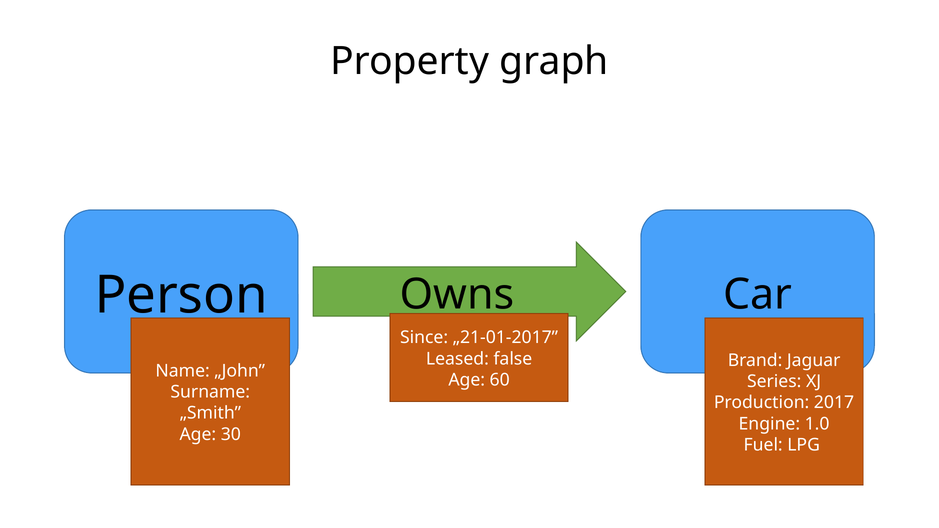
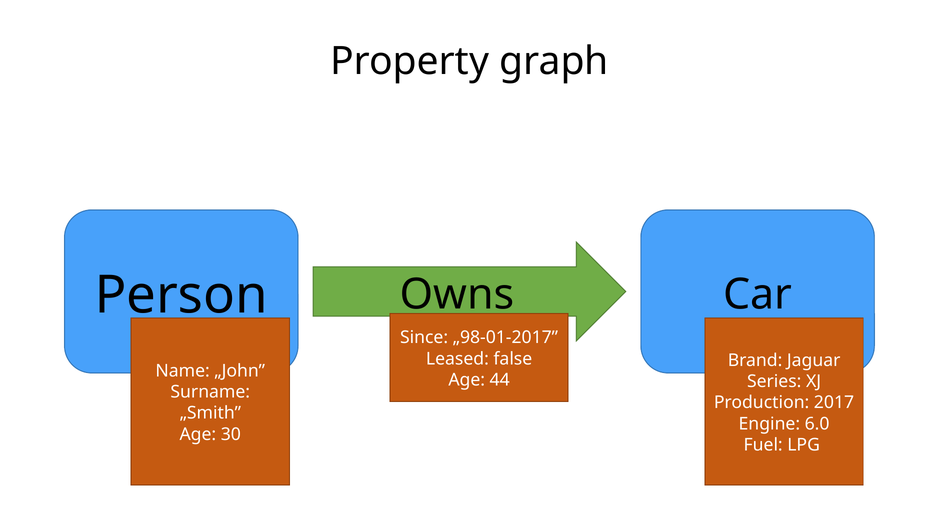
„21-01-2017: „21-01-2017 -> „98-01-2017
60: 60 -> 44
1.0: 1.0 -> 6.0
